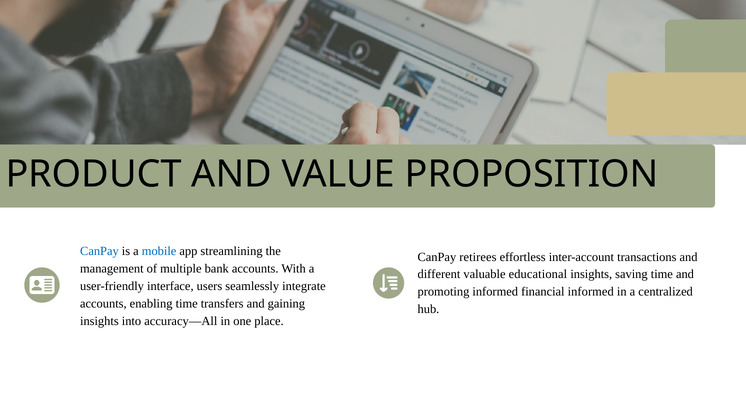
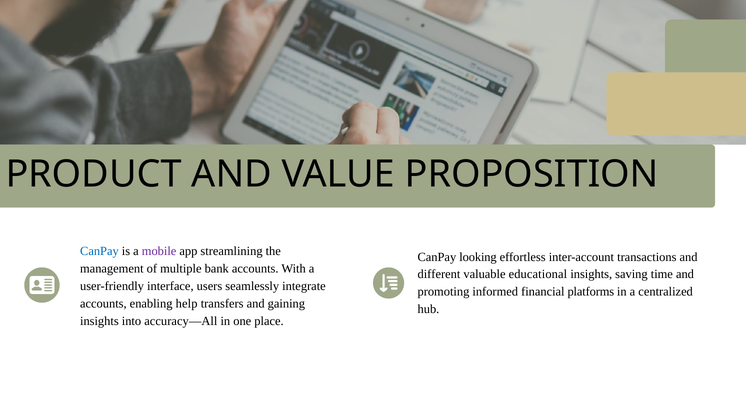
mobile colour: blue -> purple
retirees: retirees -> looking
financial informed: informed -> platforms
enabling time: time -> help
